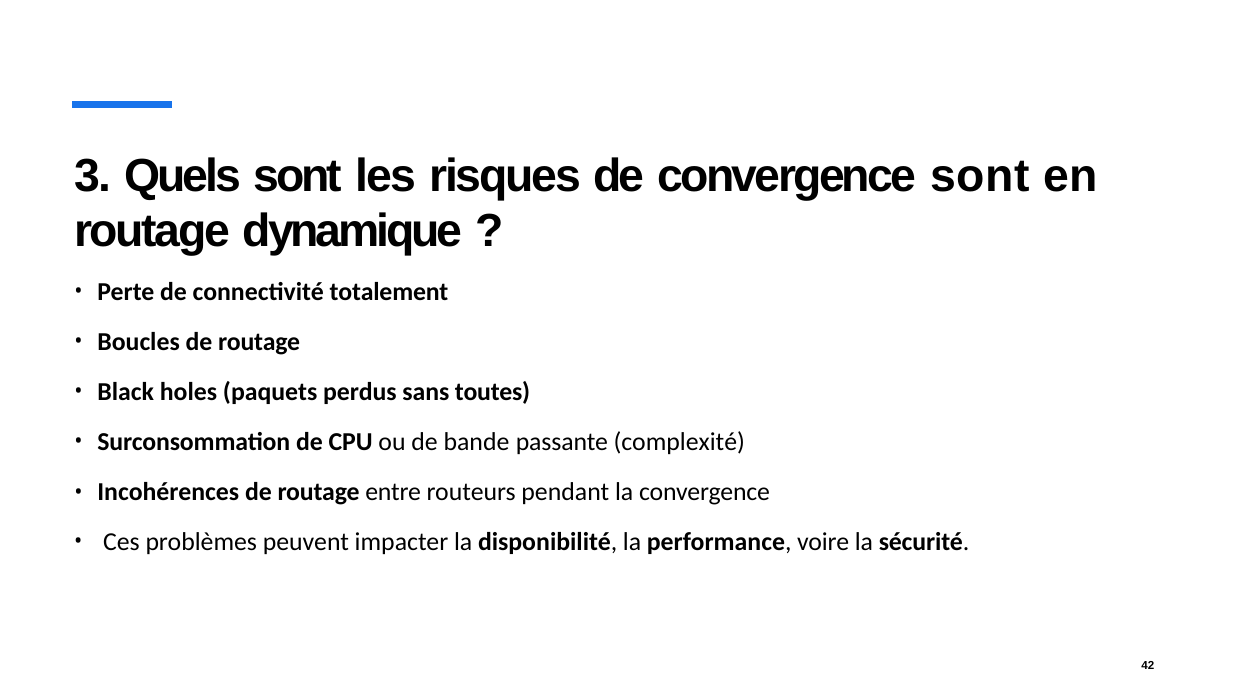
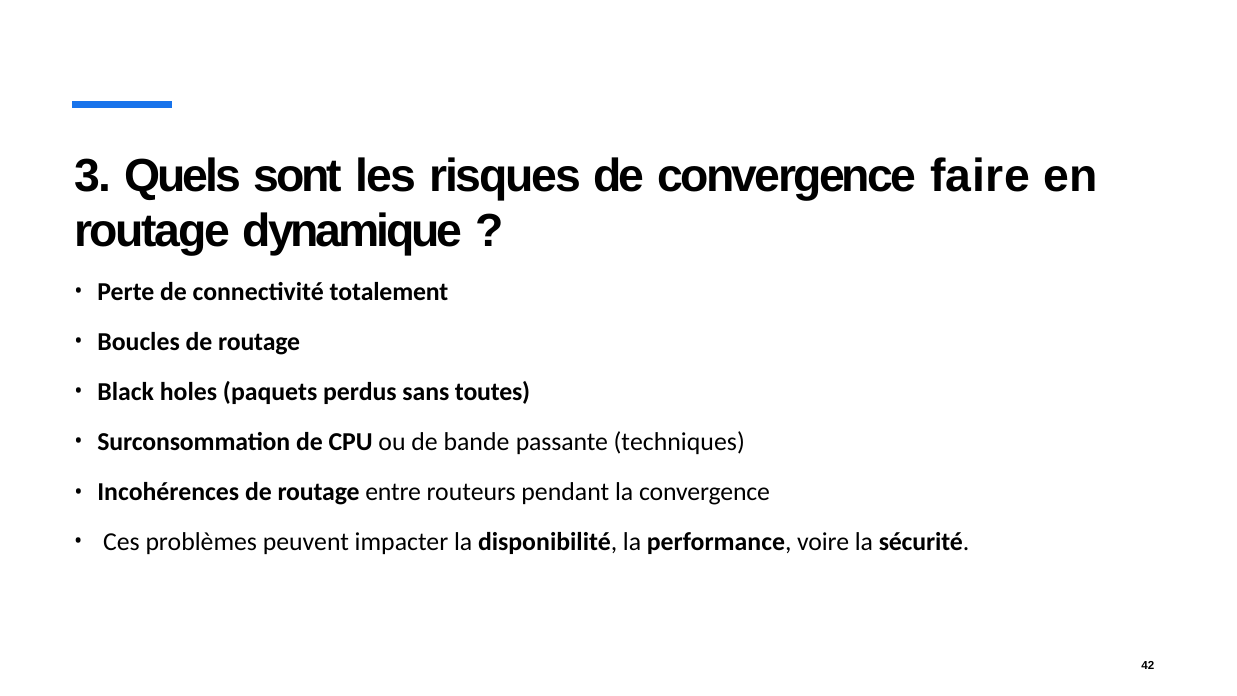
convergence sont: sont -> faire
complexité: complexité -> techniques
